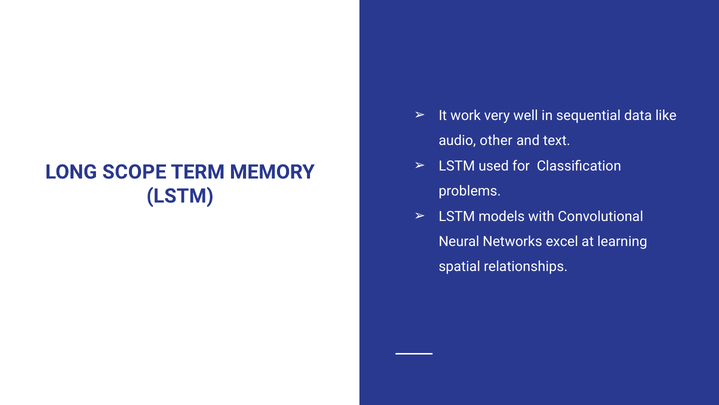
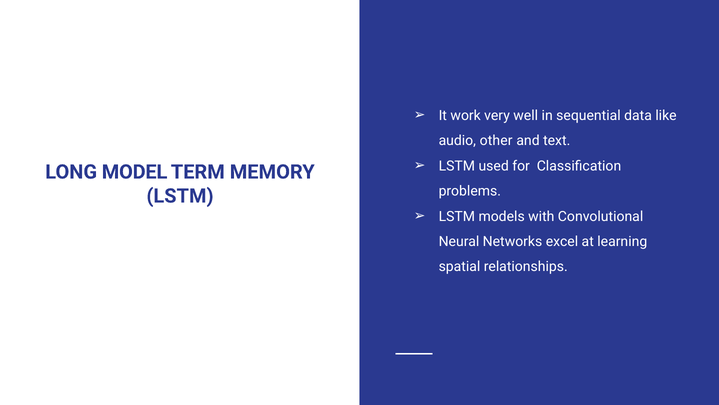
SCOPE: SCOPE -> MODEL
